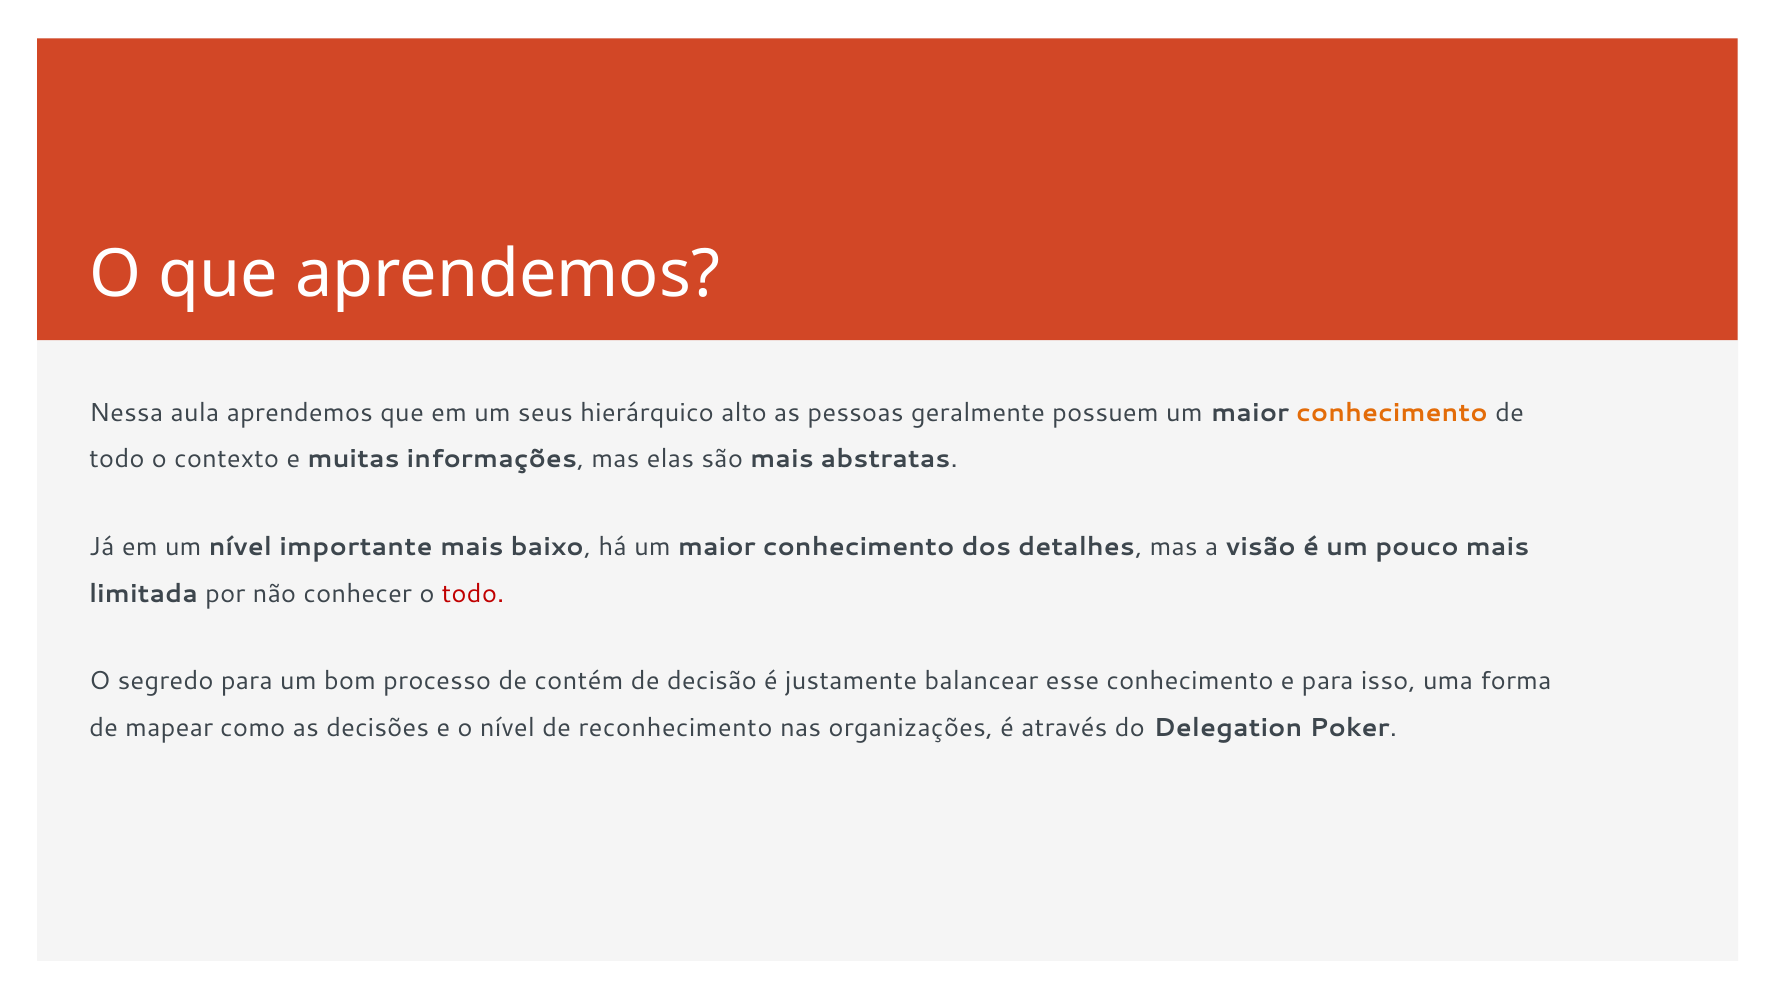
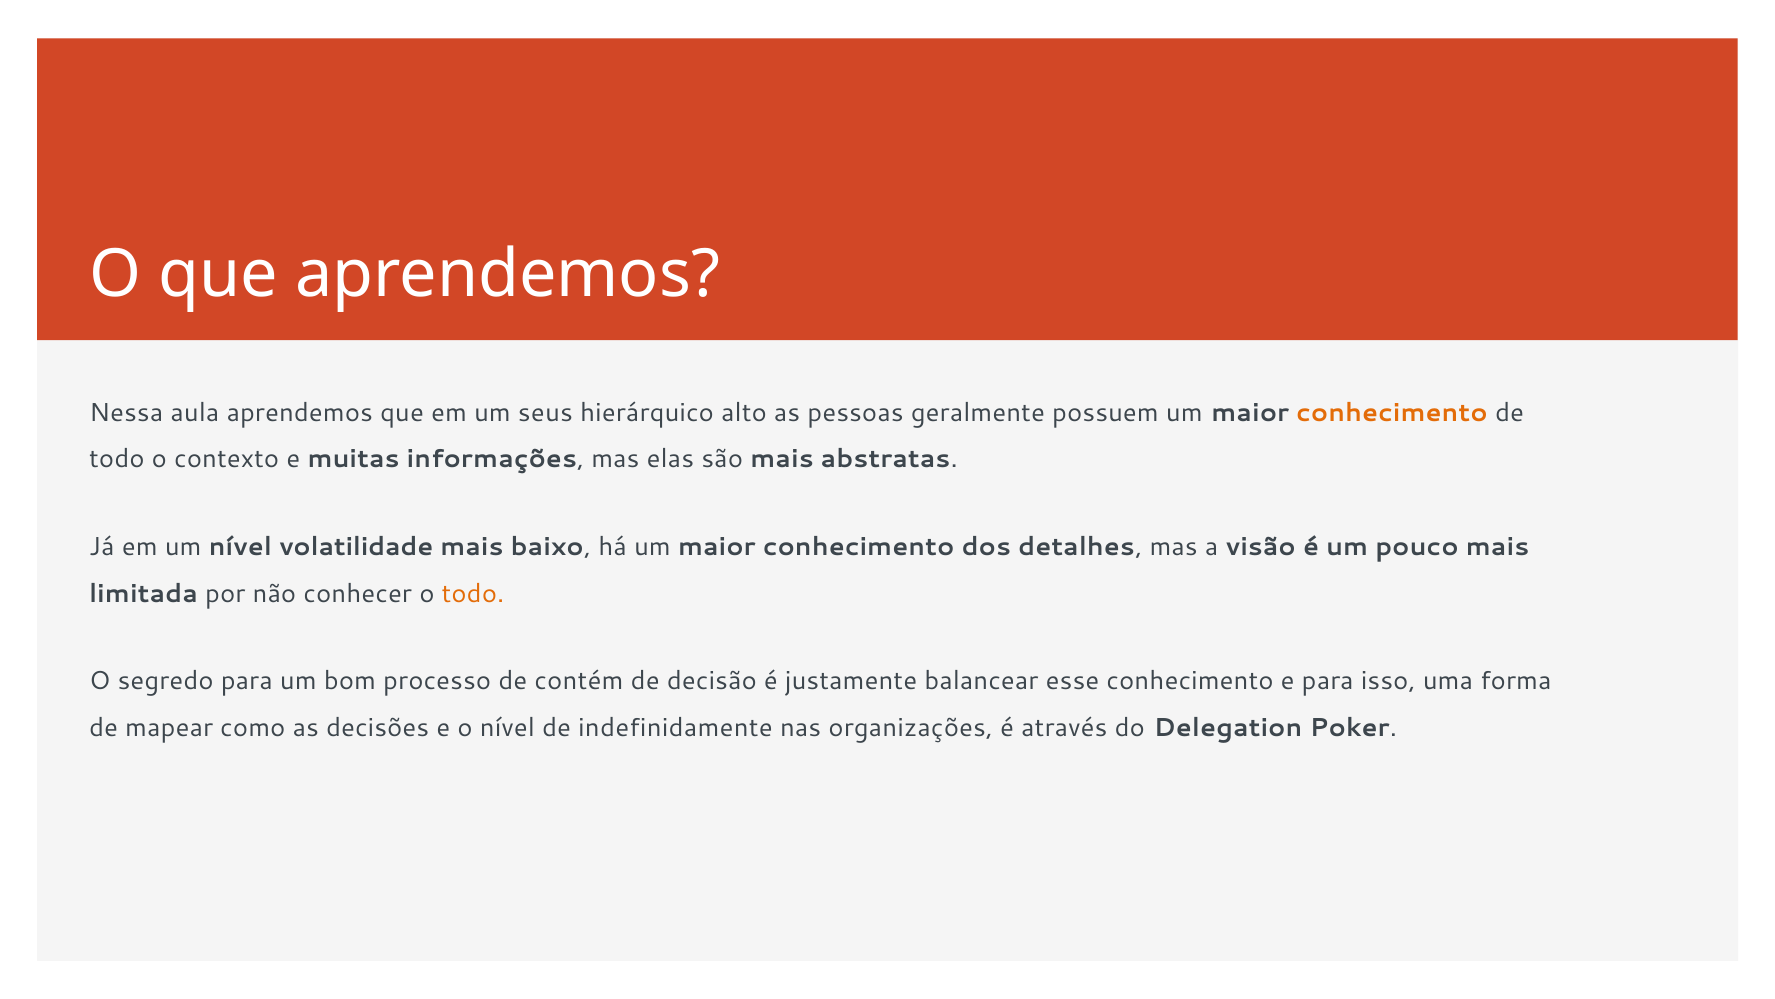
importante: importante -> volatilidade
todo at (473, 593) colour: red -> orange
reconhecimento: reconhecimento -> indefinidamente
